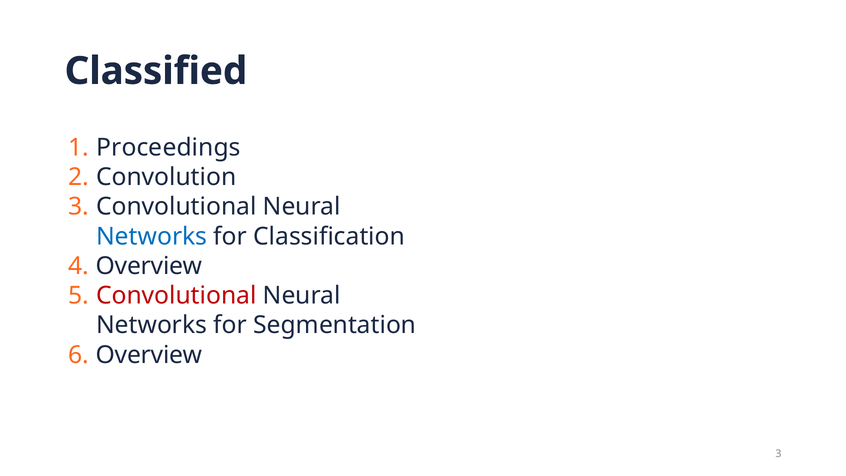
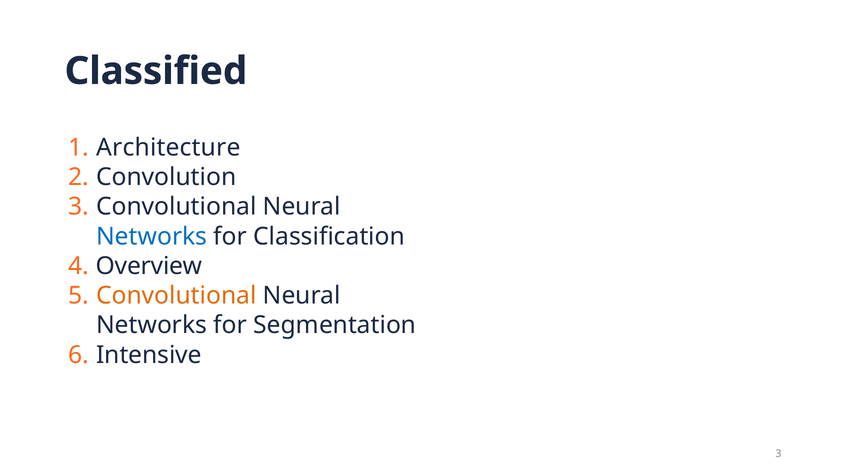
Proceedings: Proceedings -> Architecture
Convolutional at (176, 296) colour: red -> orange
Overview at (149, 355): Overview -> Intensive
